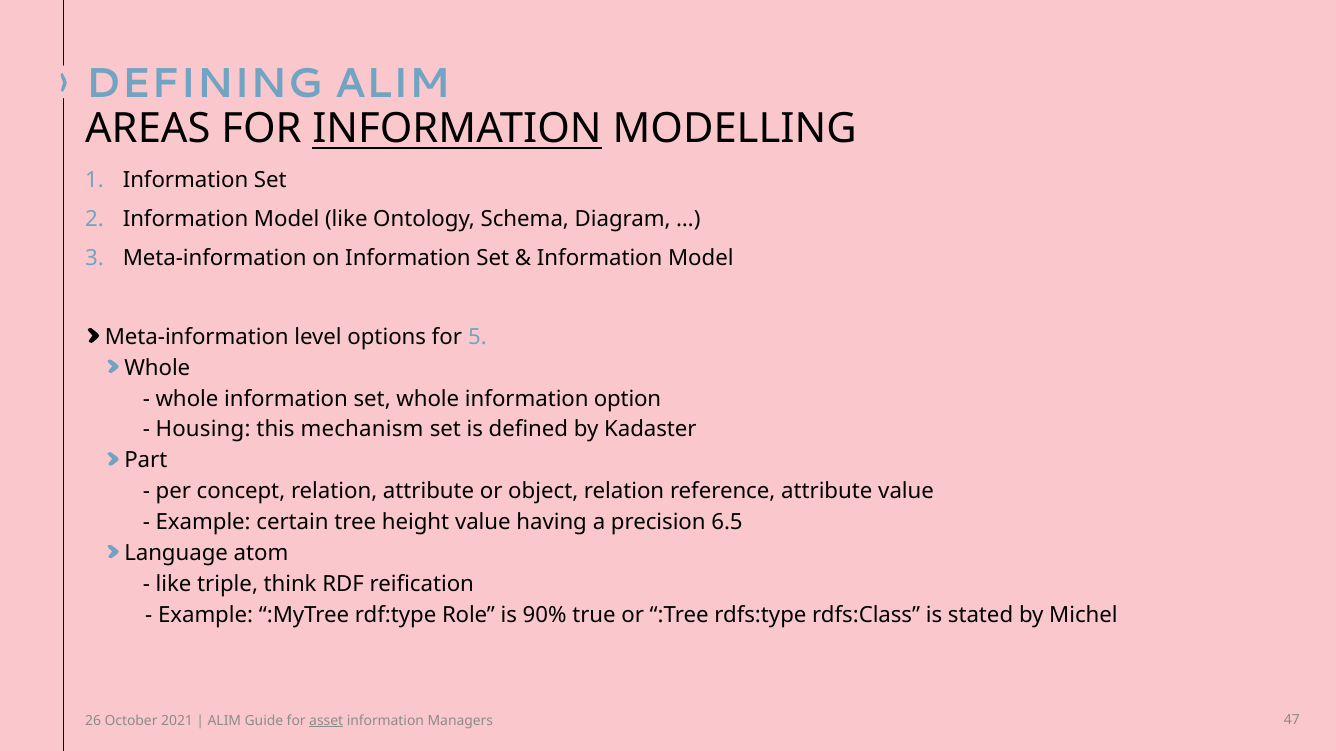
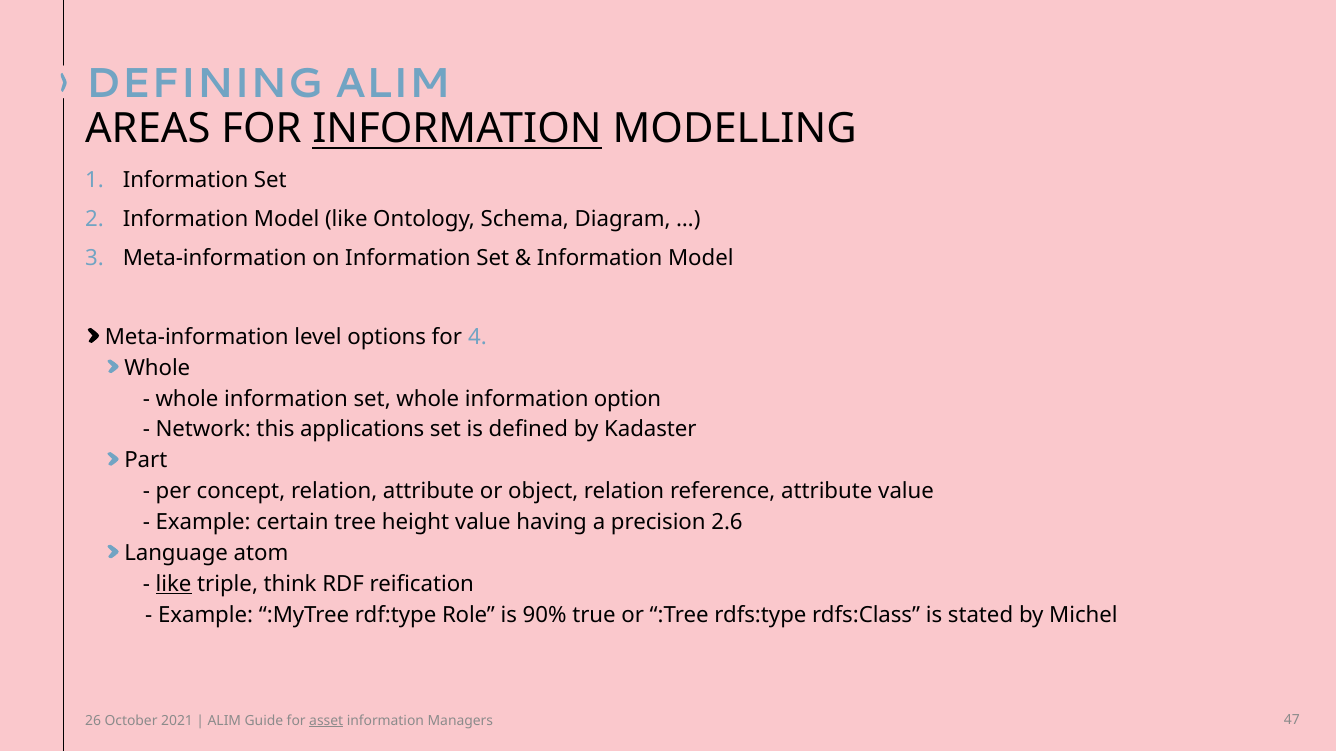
5: 5 -> 4
Housing: Housing -> Network
mechanism: mechanism -> applications
6.5: 6.5 -> 2.6
like at (174, 584) underline: none -> present
